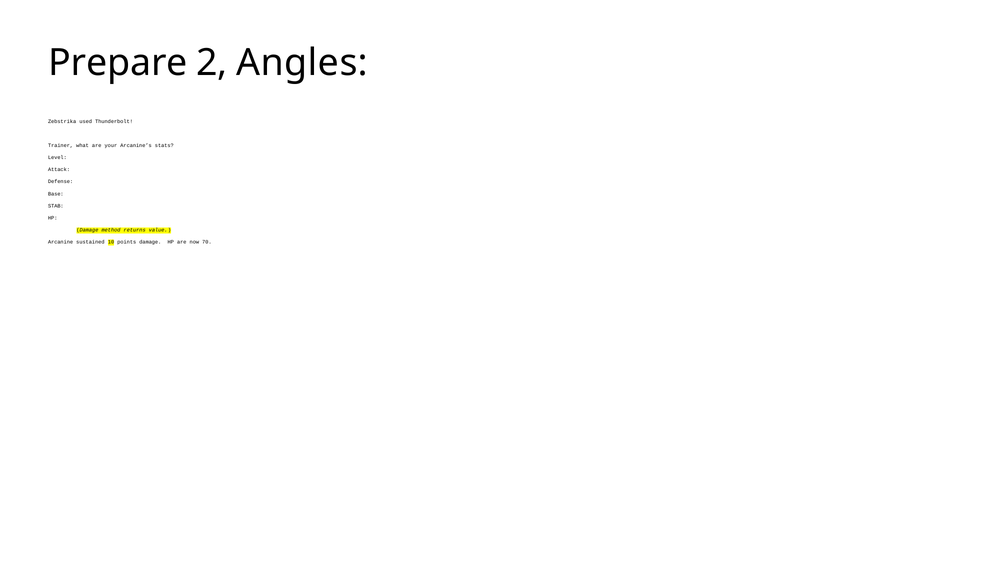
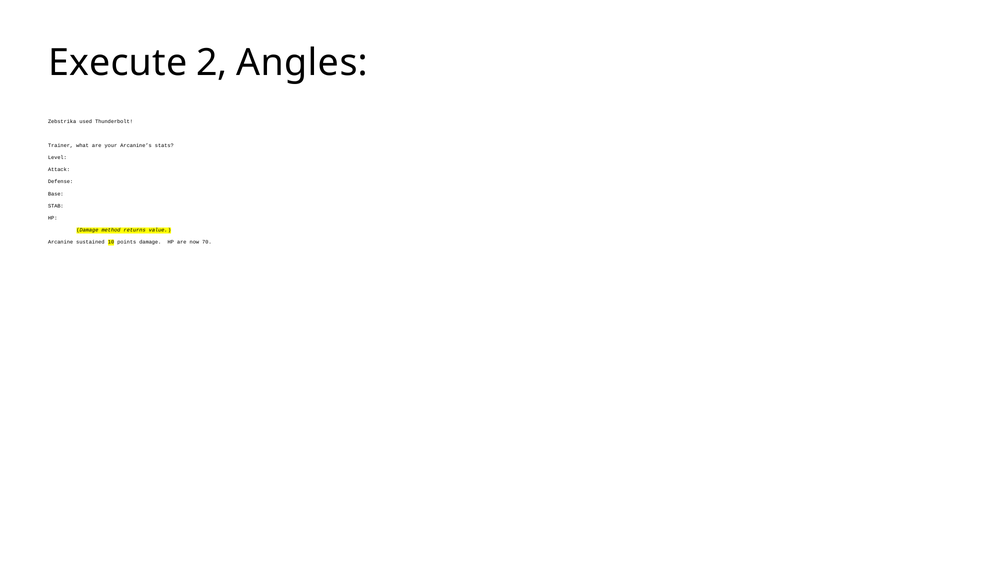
Prepare: Prepare -> Execute
